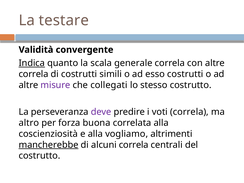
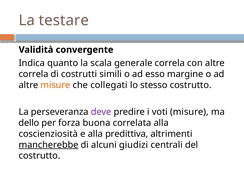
Indica underline: present -> none
esso costrutti: costrutti -> margine
misure at (55, 85) colour: purple -> orange
voti correla: correla -> misure
altro: altro -> dello
vogliamo: vogliamo -> predittiva
alcuni correla: correla -> giudizi
